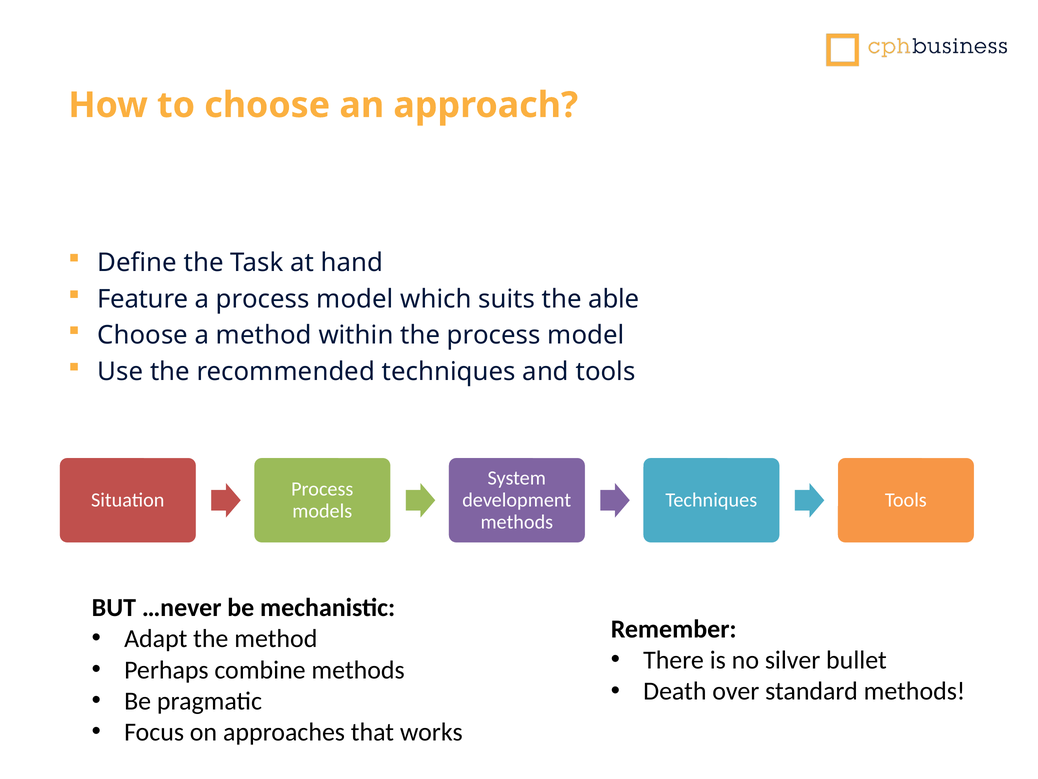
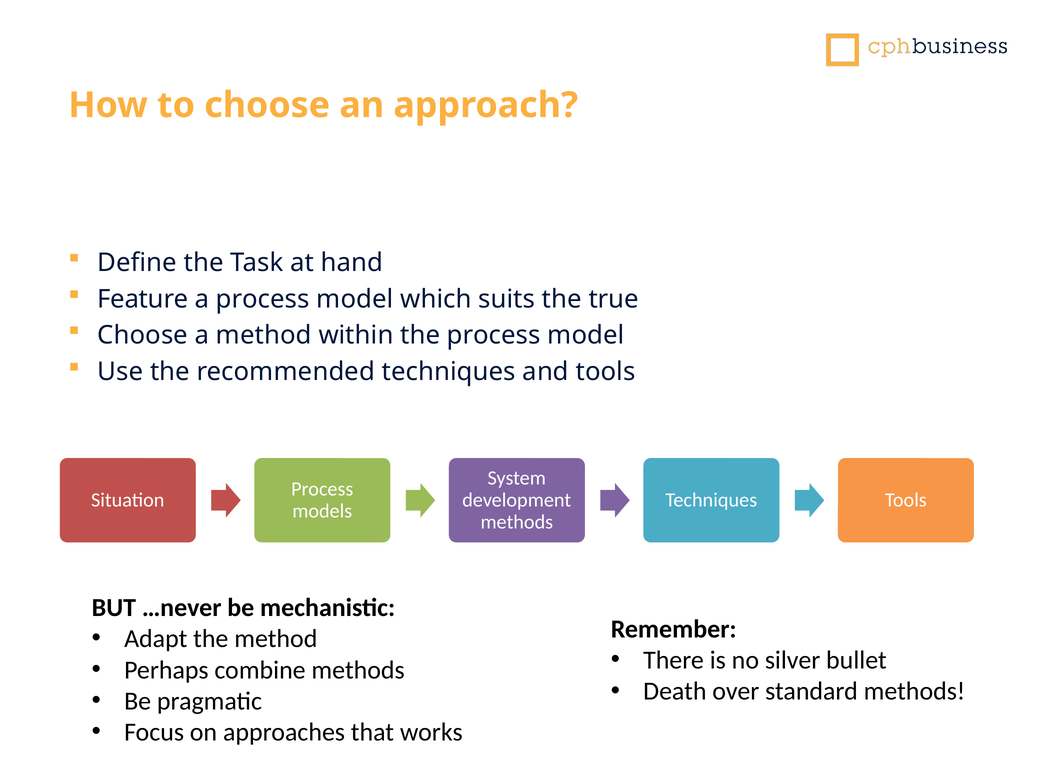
able: able -> true
